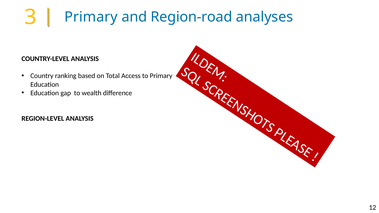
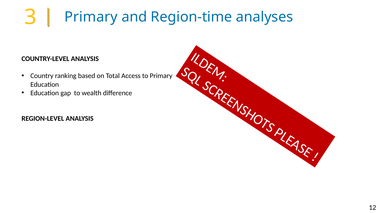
Region-road: Region-road -> Region-time
